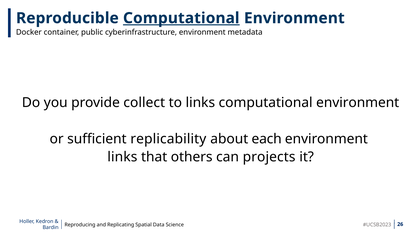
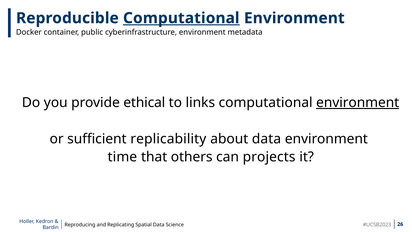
collect: collect -> ethical
environment at (358, 103) underline: none -> present
about each: each -> data
links at (122, 157): links -> time
